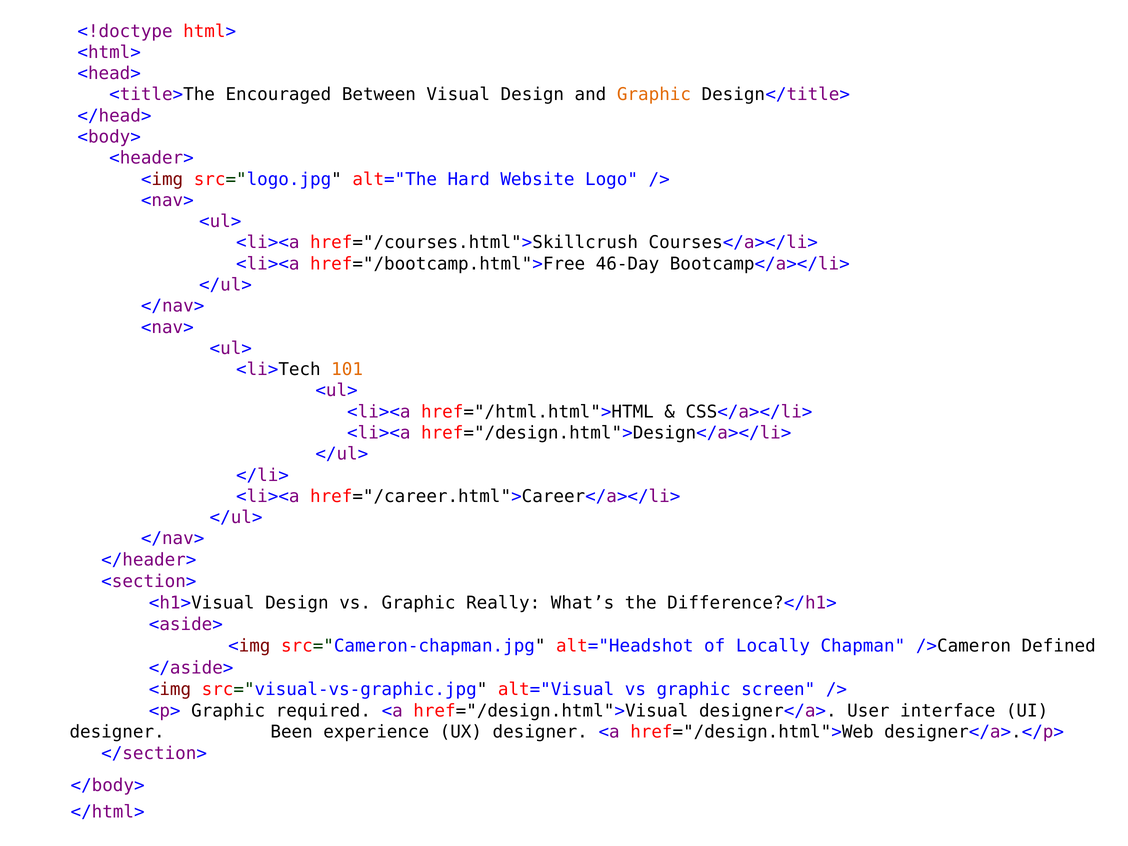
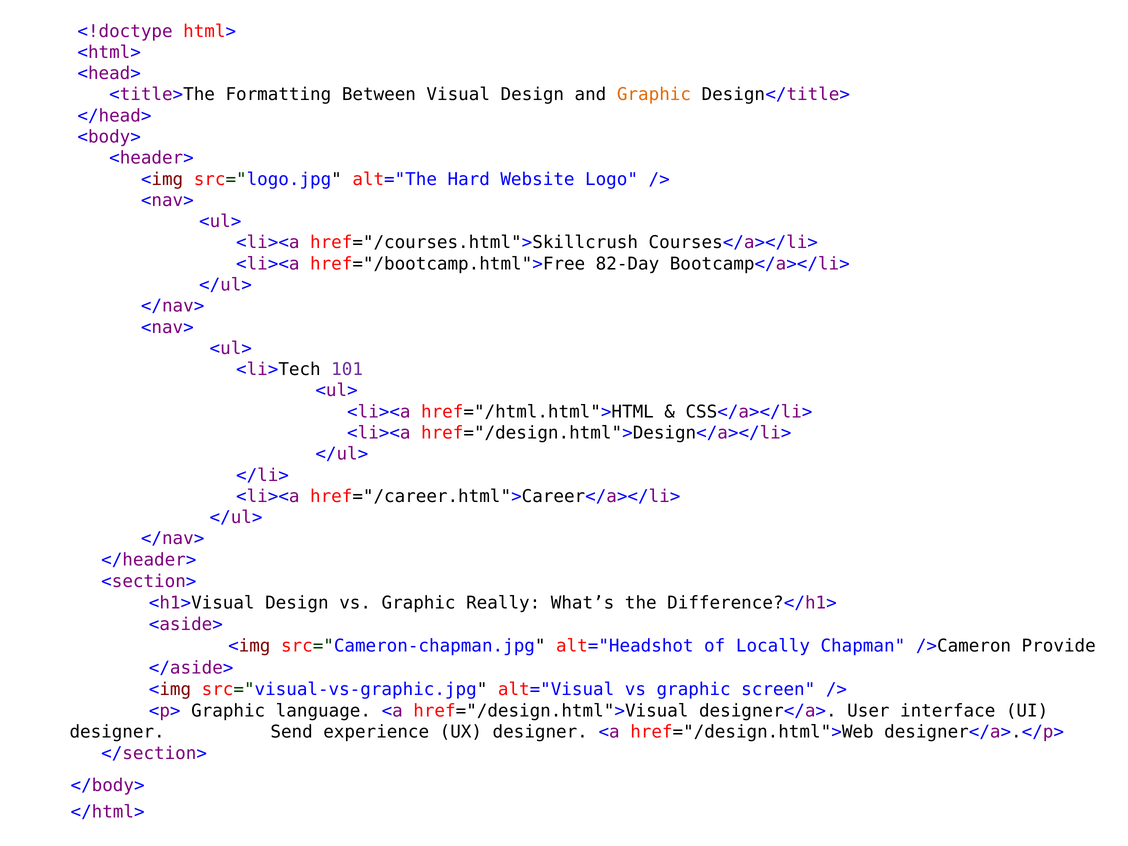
Encouraged: Encouraged -> Formatting
46-Day: 46-Day -> 82-Day
101 colour: orange -> purple
Defined: Defined -> Provide
required: required -> language
Been: Been -> Send
